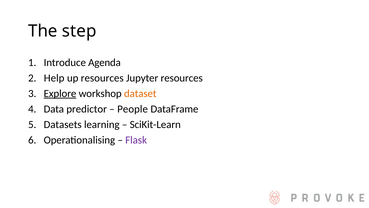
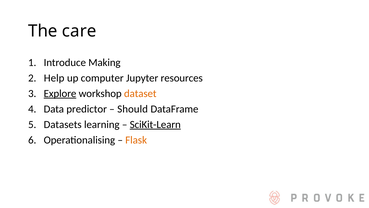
step: step -> care
Agenda: Agenda -> Making
up resources: resources -> computer
People: People -> Should
SciKit-Learn underline: none -> present
Flask colour: purple -> orange
